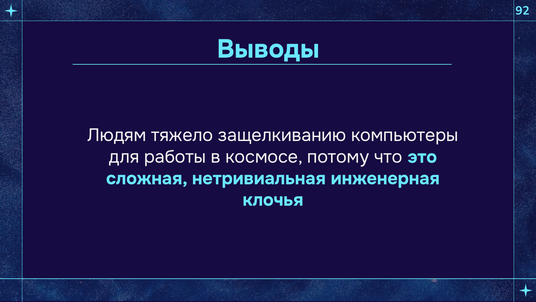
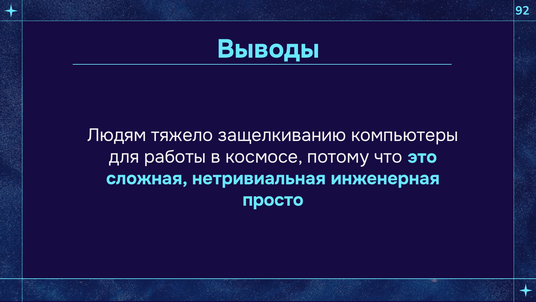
клочья: клочья -> просто
